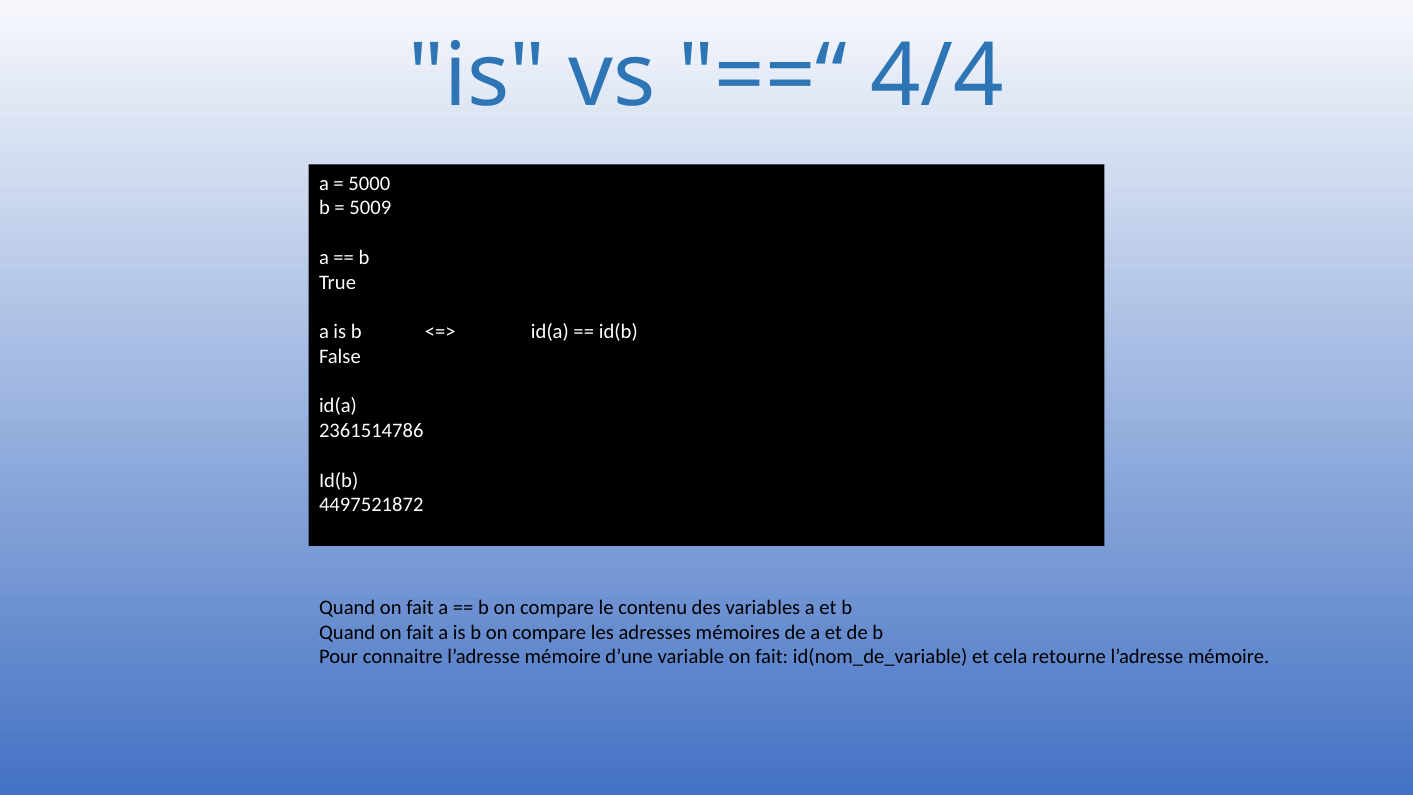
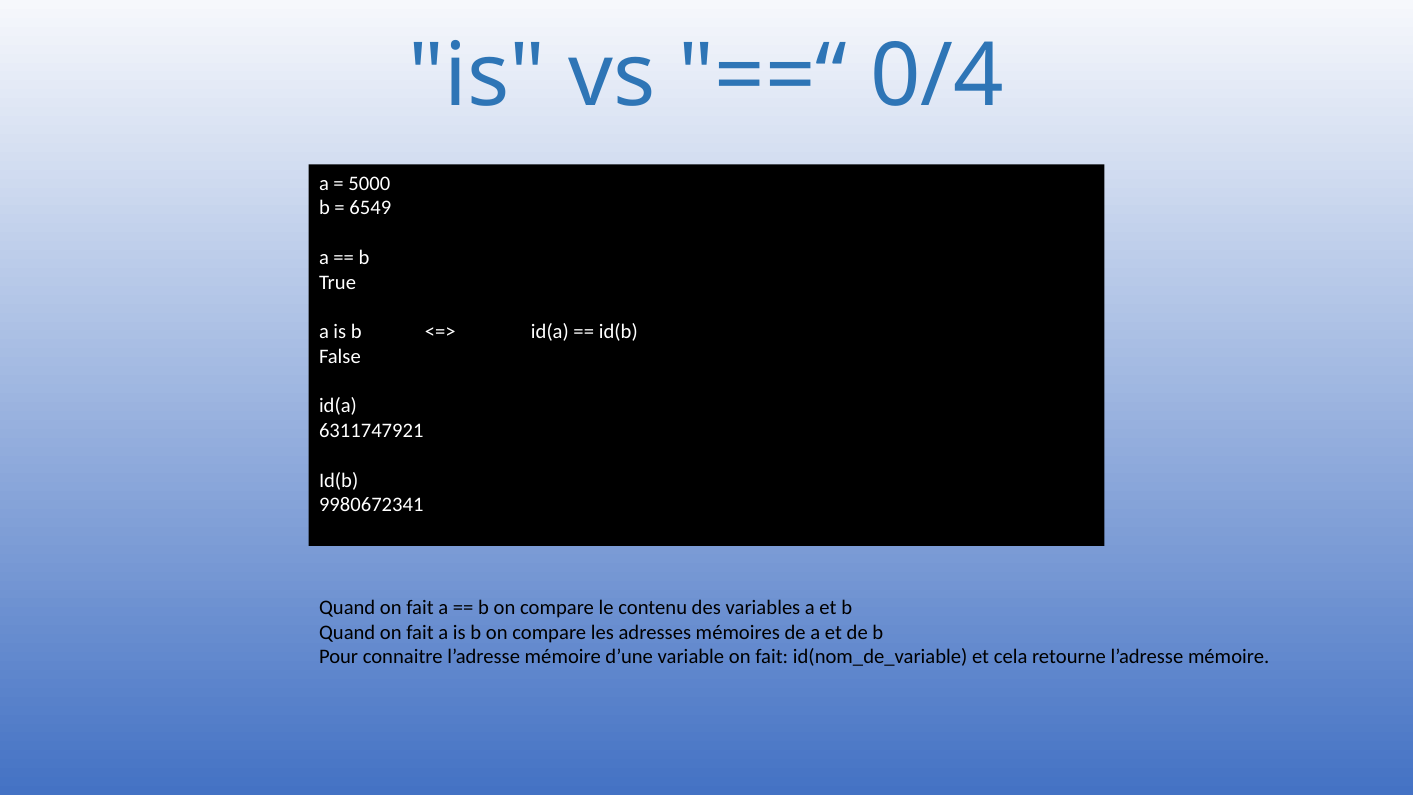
4/4: 4/4 -> 0/4
5009: 5009 -> 6549
2361514786: 2361514786 -> 6311747921
4497521872: 4497521872 -> 9980672341
